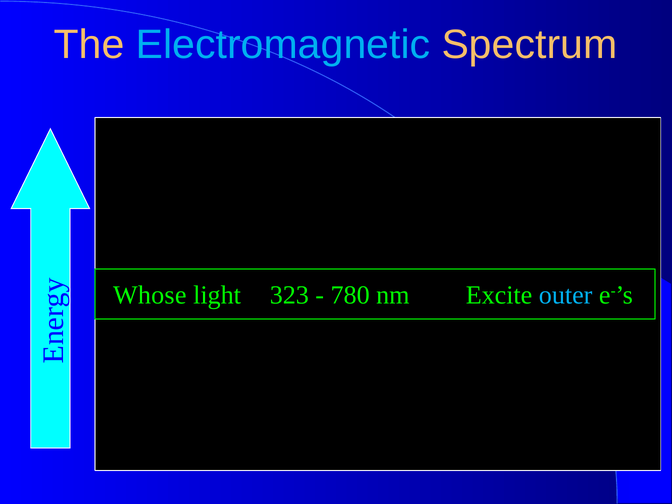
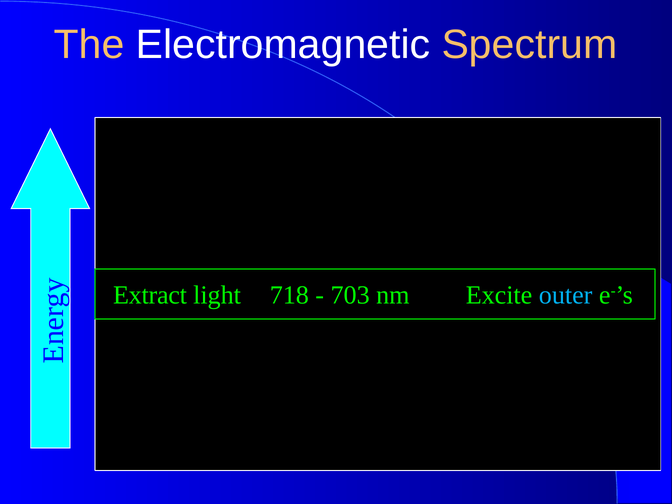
Electromagnetic colour: light blue -> white
Whose: Whose -> Extract
323: 323 -> 718
780: 780 -> 703
